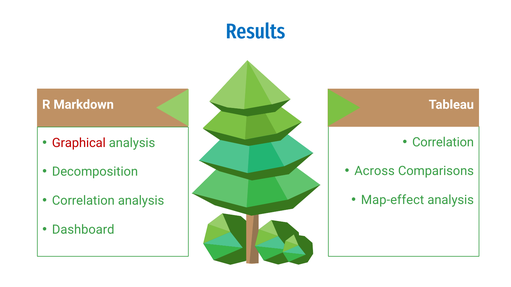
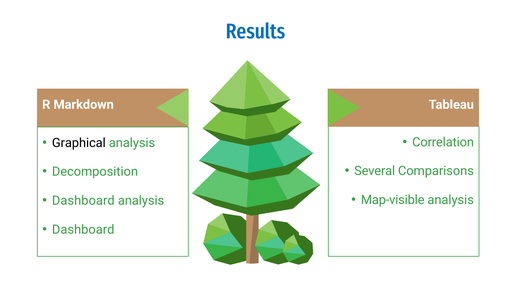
Graphical colour: red -> black
Across: Across -> Several
Map-effect: Map-effect -> Map-visible
Correlation at (83, 201): Correlation -> Dashboard
